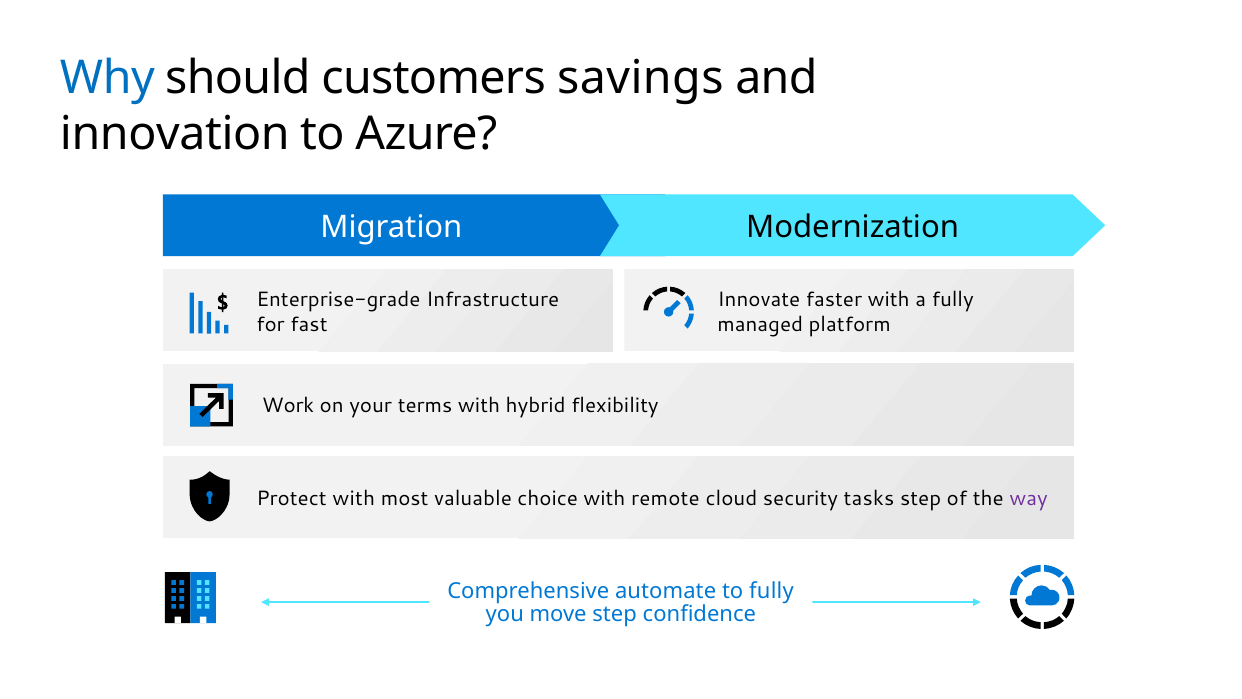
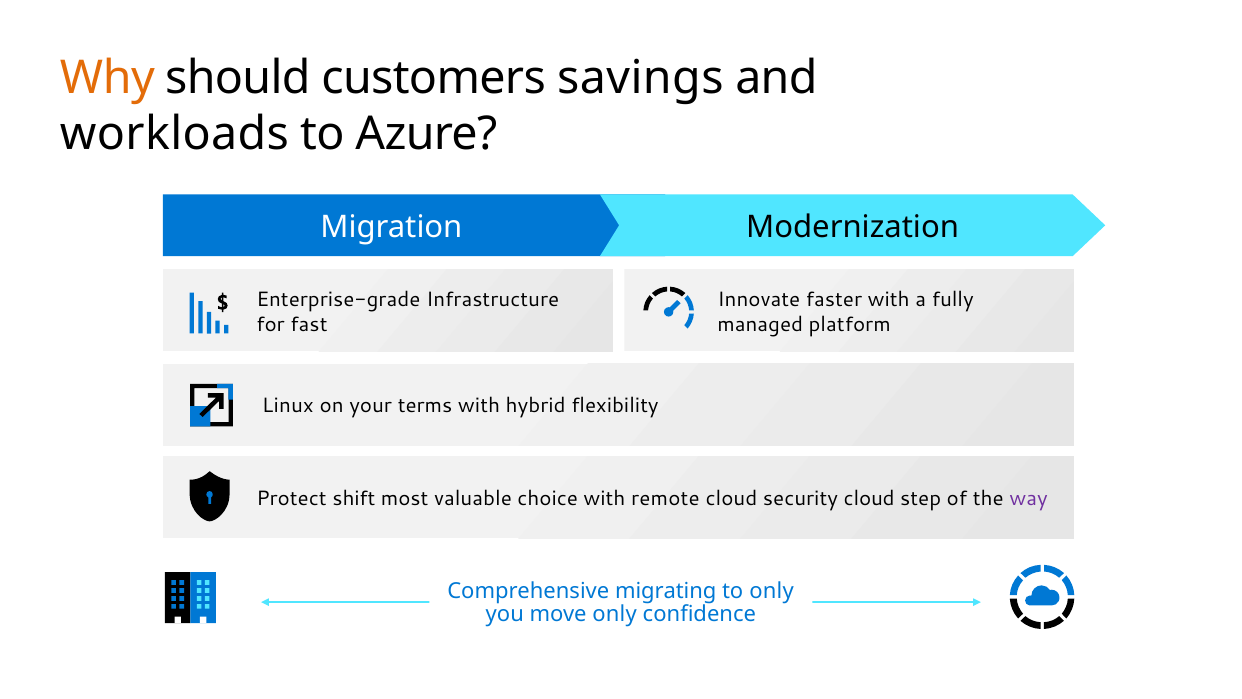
Why colour: blue -> orange
innovation: innovation -> workloads
Work: Work -> Linux
Protect with: with -> shift
security tasks: tasks -> cloud
automate: automate -> migrating
to fully: fully -> only
move step: step -> only
